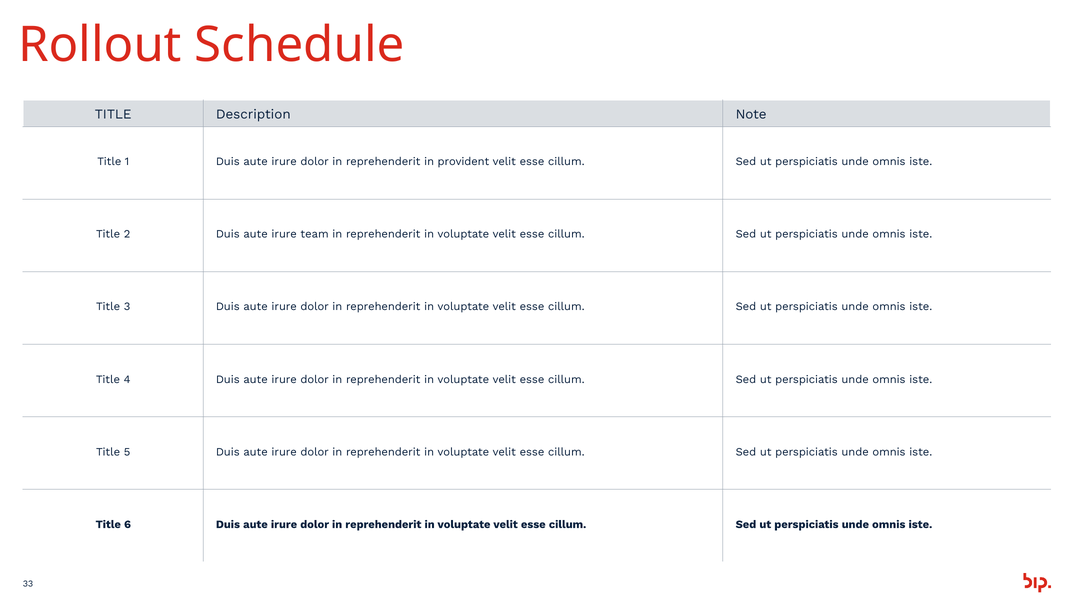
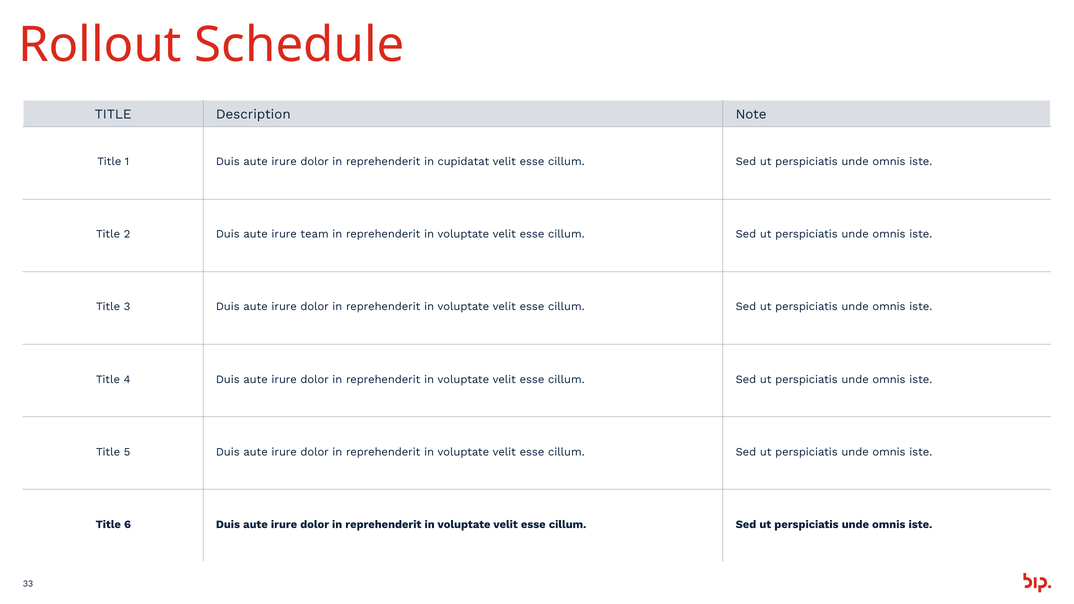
provident: provident -> cupidatat
